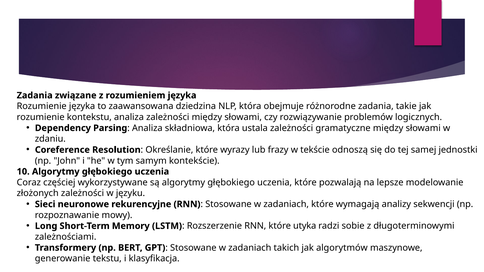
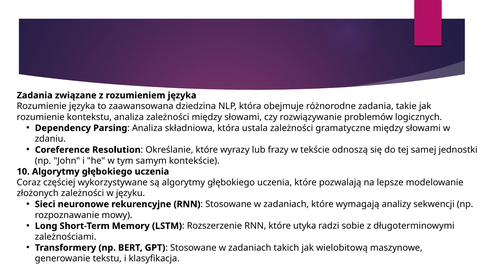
algorytmów: algorytmów -> wielobitową
